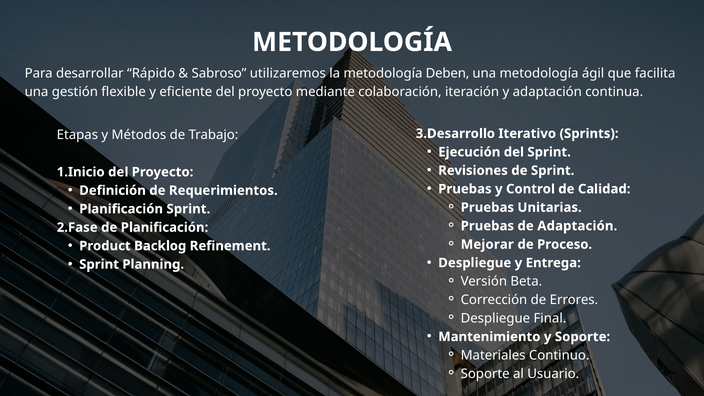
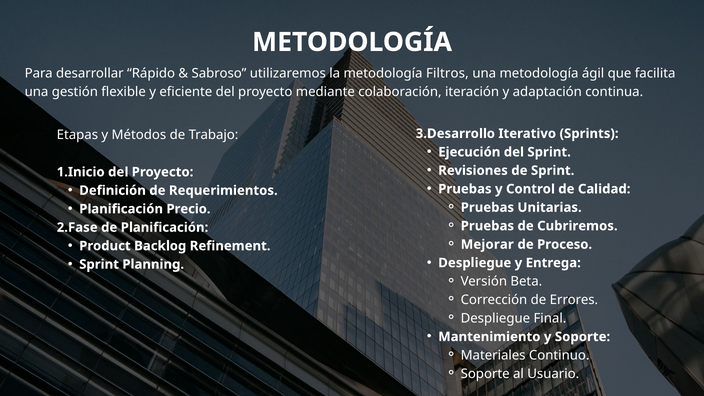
Deben: Deben -> Filtros
Planificación Sprint: Sprint -> Precio
de Adaptación: Adaptación -> Cubriremos
